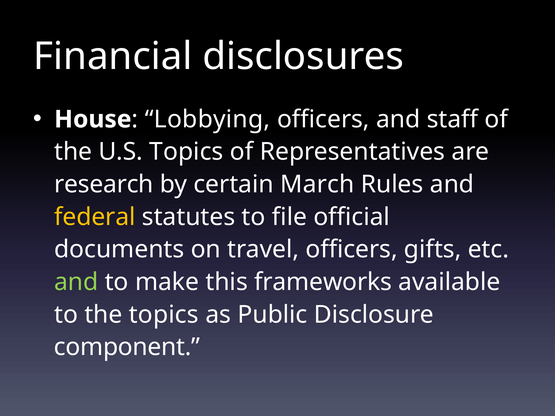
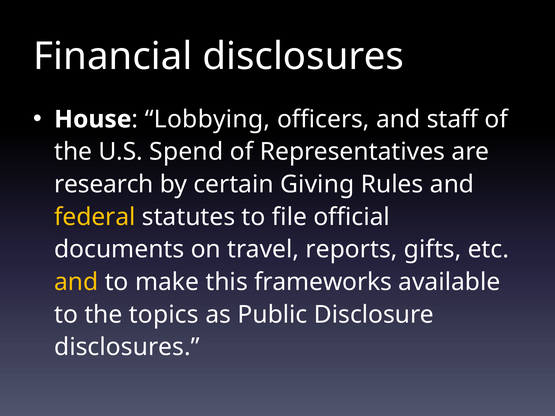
U.S Topics: Topics -> Spend
March: March -> Giving
travel officers: officers -> reports
and at (76, 282) colour: light green -> yellow
component at (127, 347): component -> disclosures
